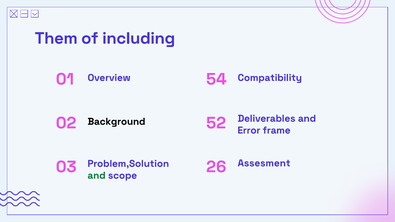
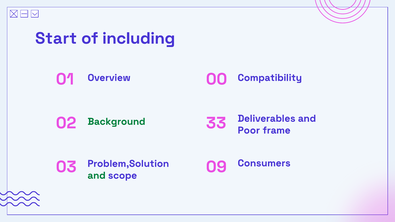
Them: Them -> Start
54: 54 -> 00
52: 52 -> 33
Background colour: black -> green
Error: Error -> Poor
Assesment: Assesment -> Consumers
26: 26 -> 09
